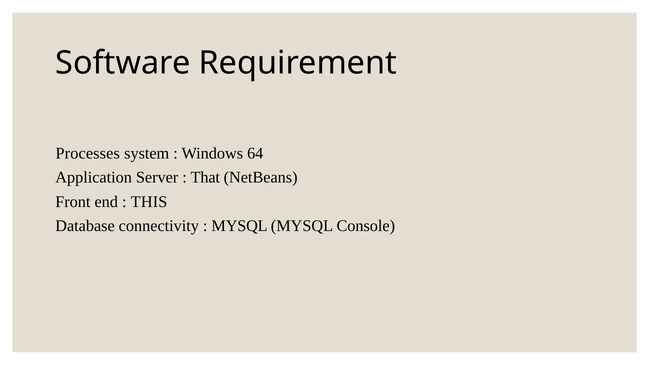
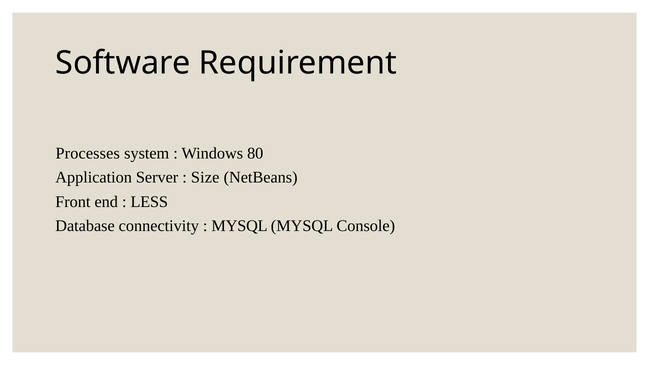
64: 64 -> 80
That: That -> Size
THIS: THIS -> LESS
